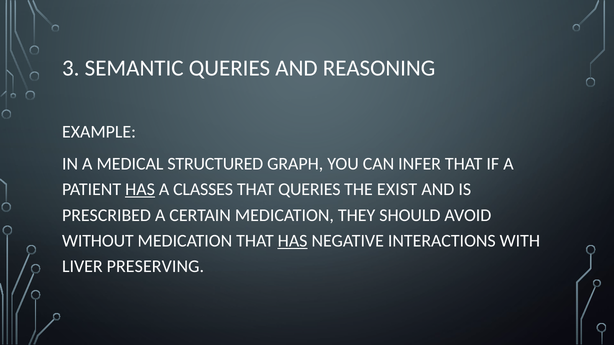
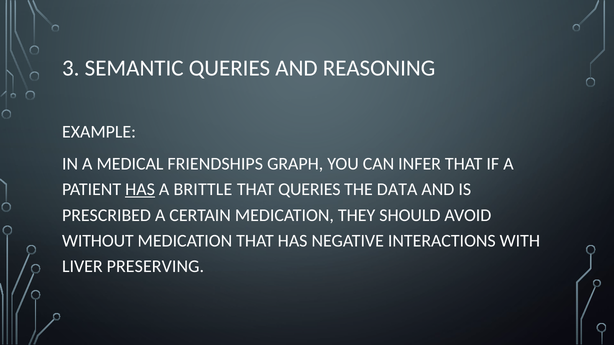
STRUCTURED: STRUCTURED -> FRIENDSHIPS
CLASSES: CLASSES -> BRITTLE
EXIST: EXIST -> DATA
HAS at (293, 241) underline: present -> none
